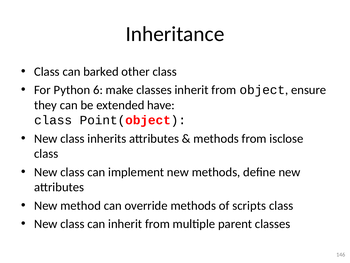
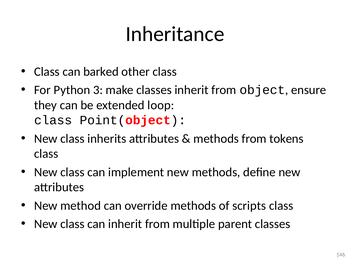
6: 6 -> 3
have: have -> loop
isclose: isclose -> tokens
